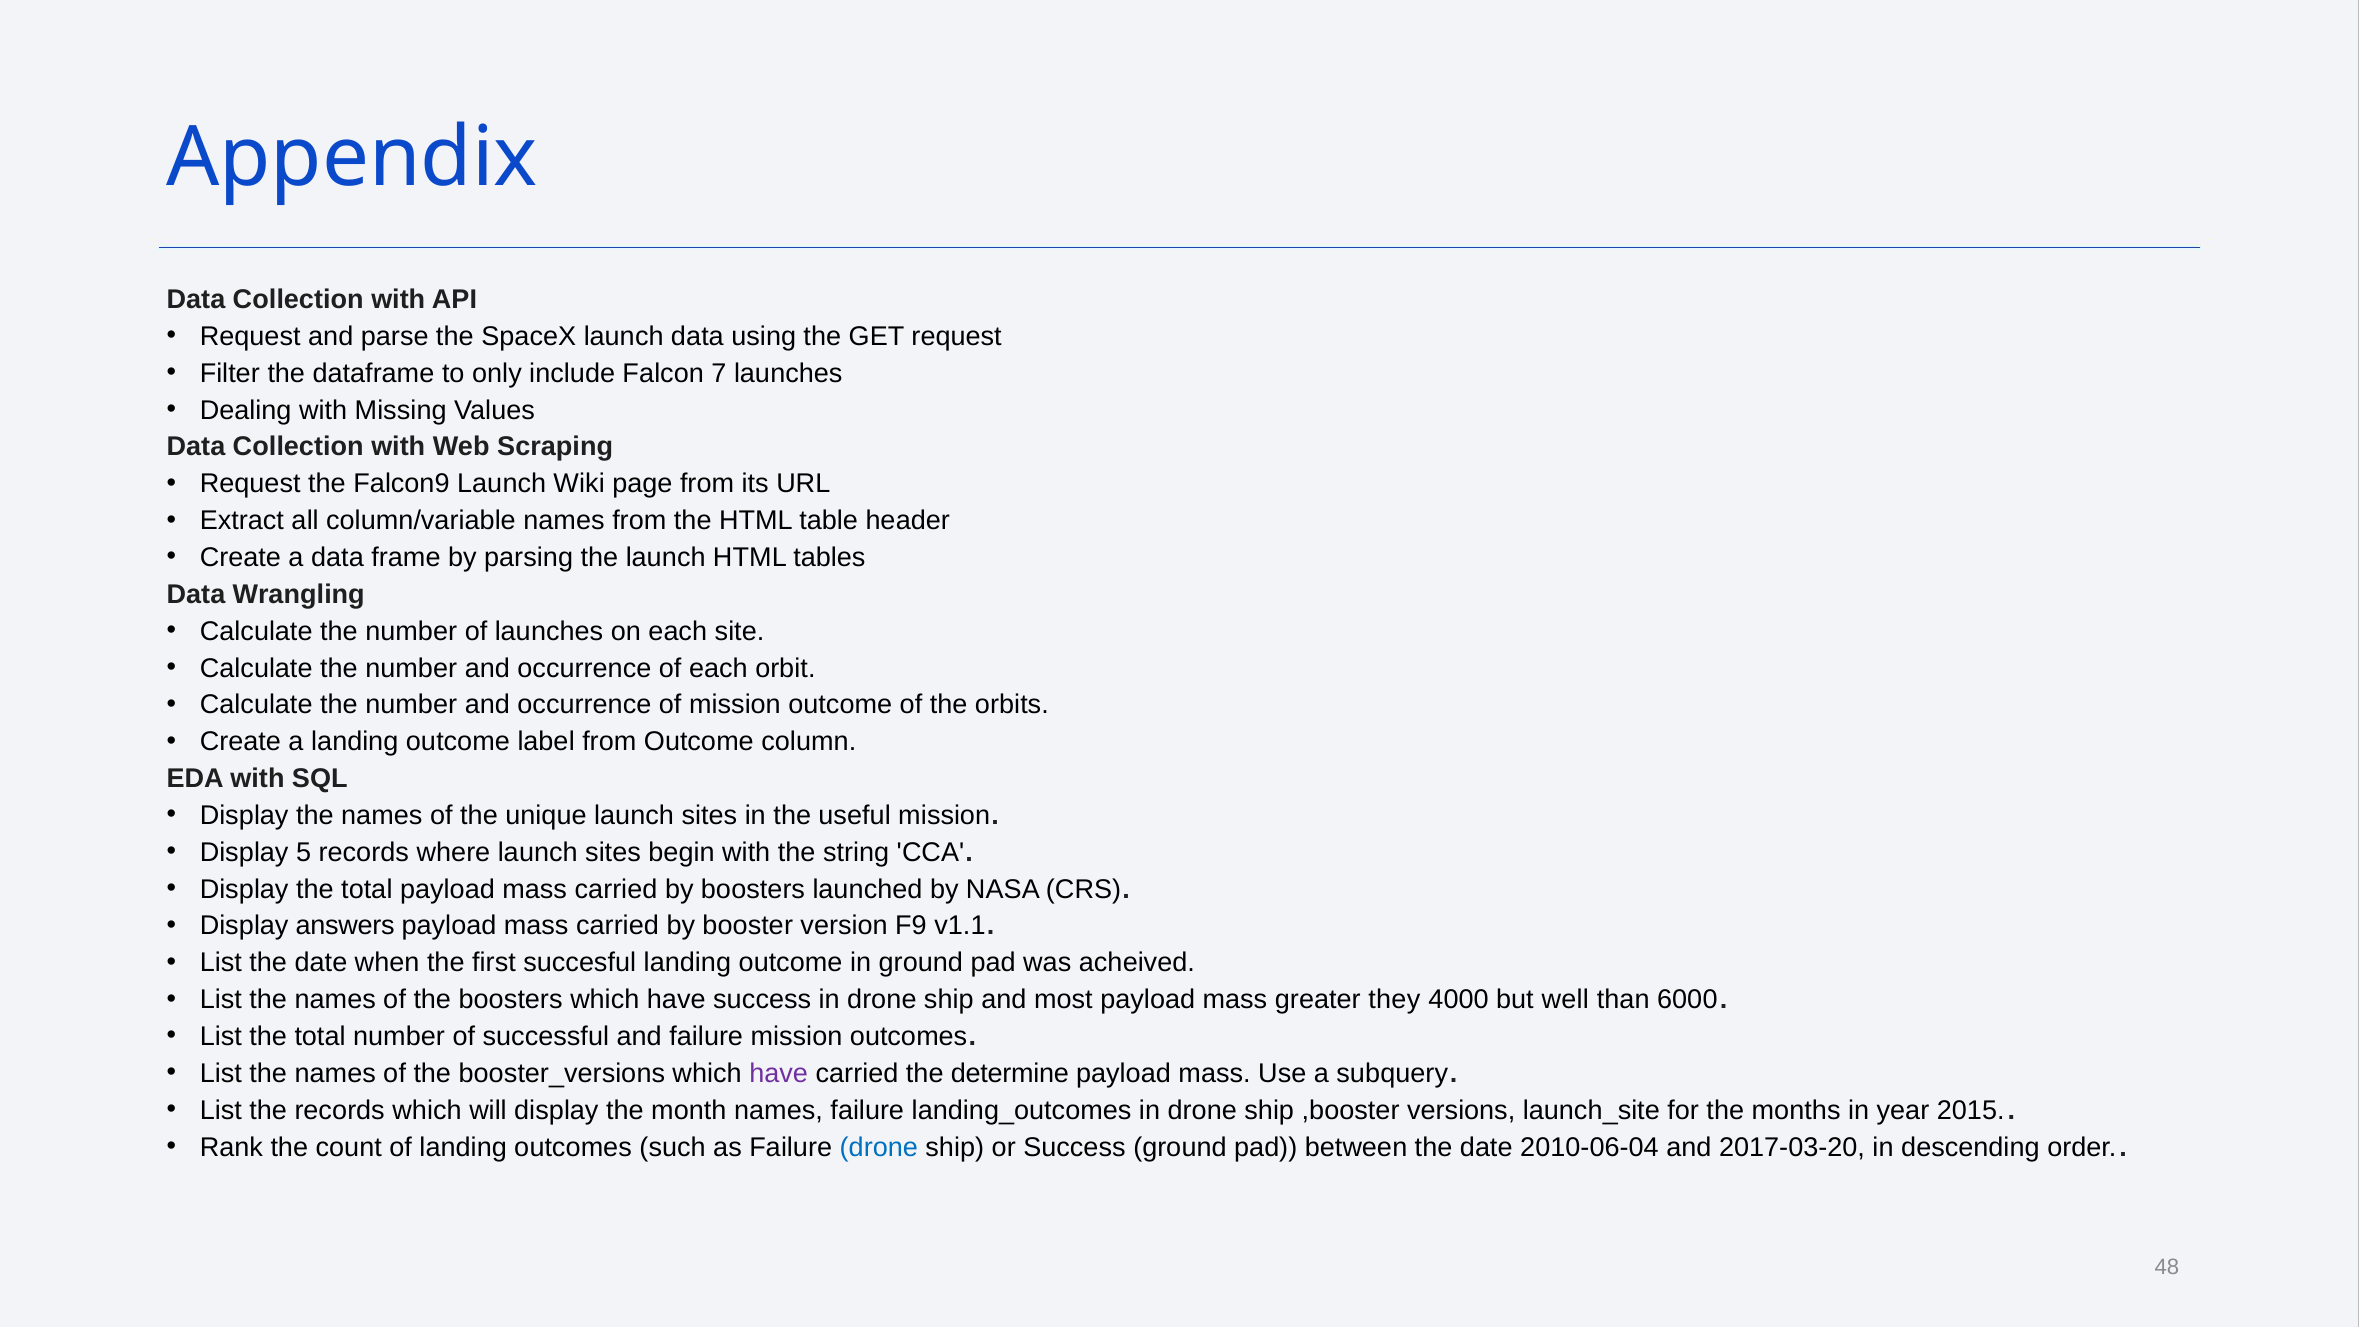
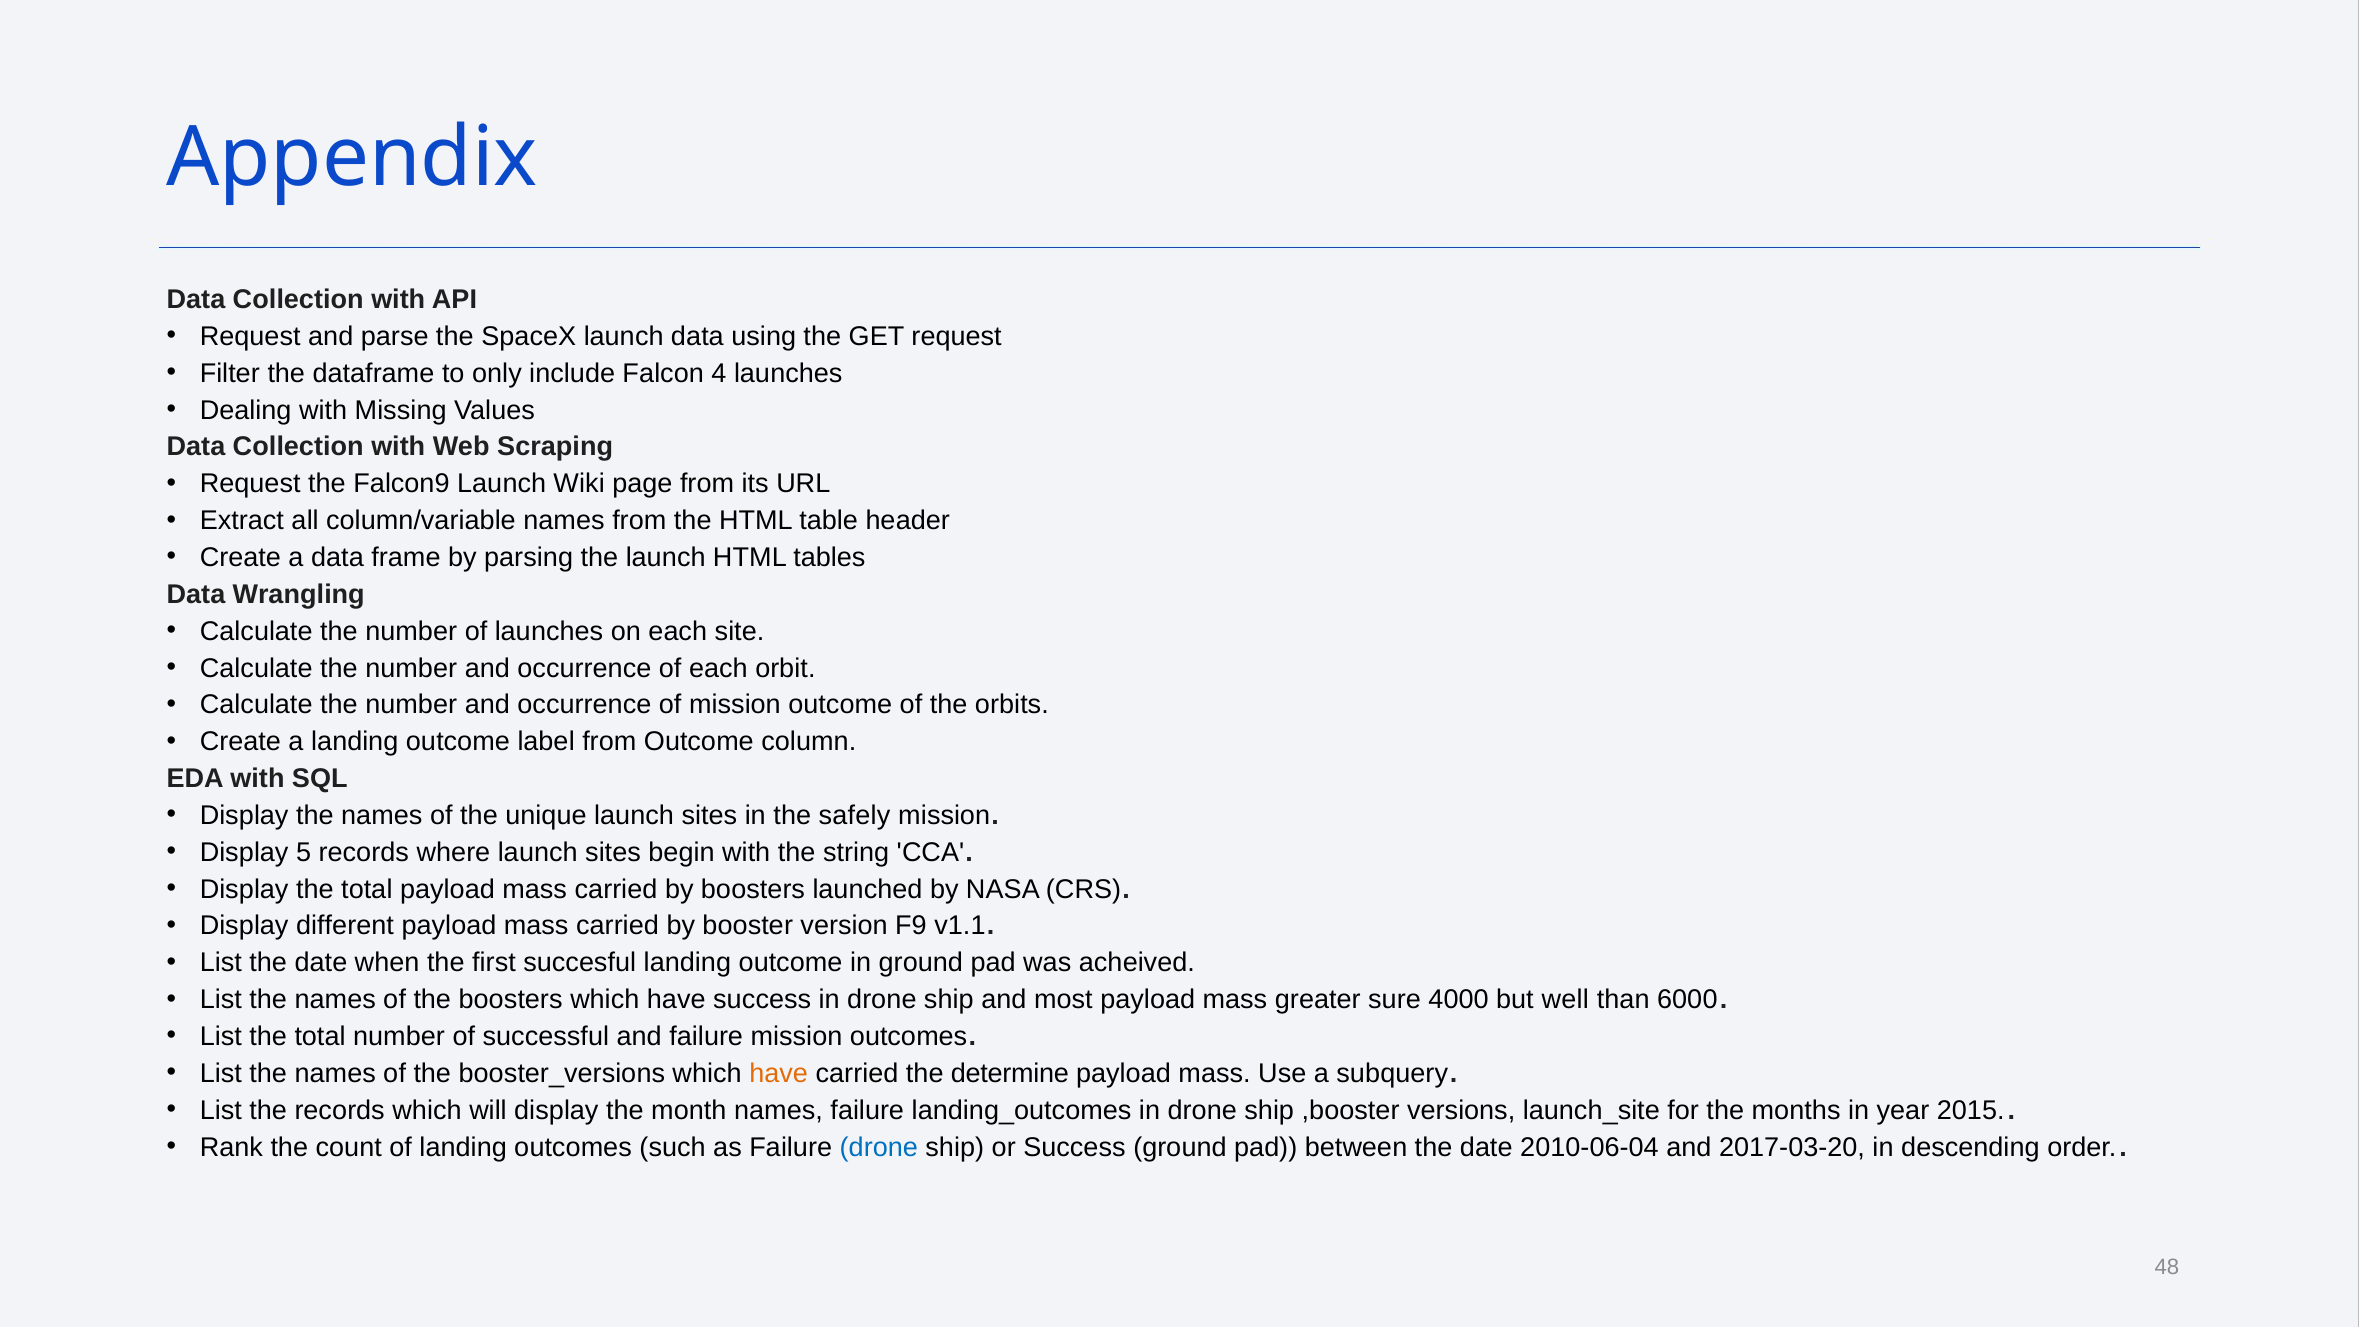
7: 7 -> 4
useful: useful -> safely
answers: answers -> different
they: they -> sure
have at (779, 1073) colour: purple -> orange
